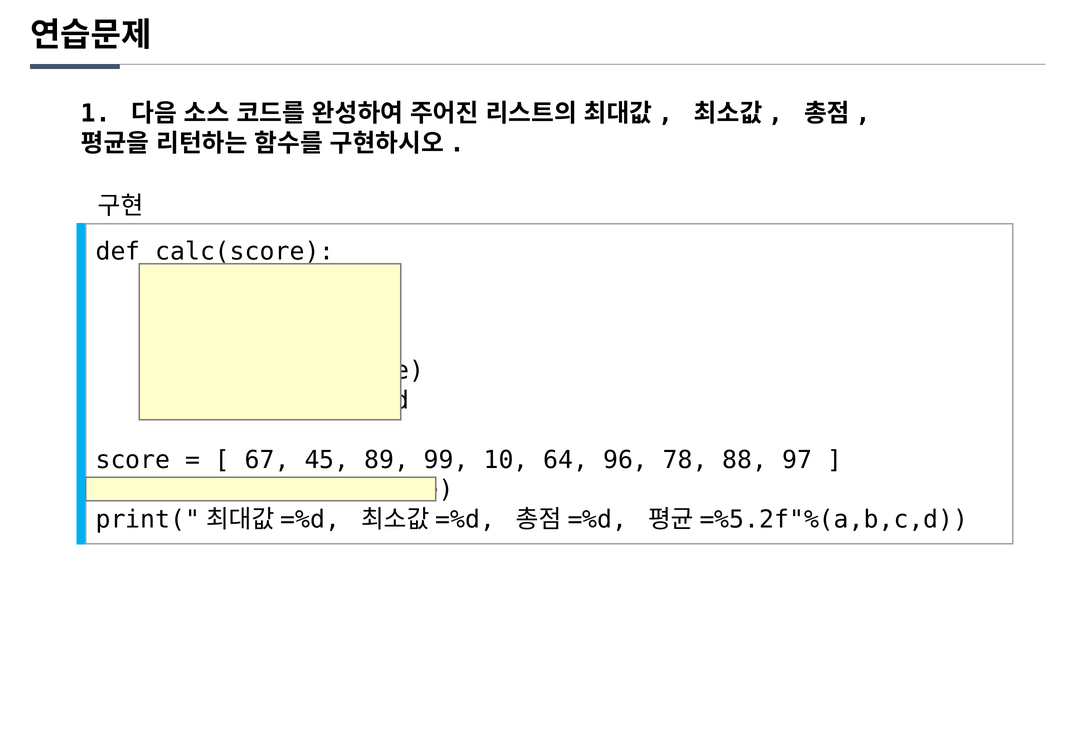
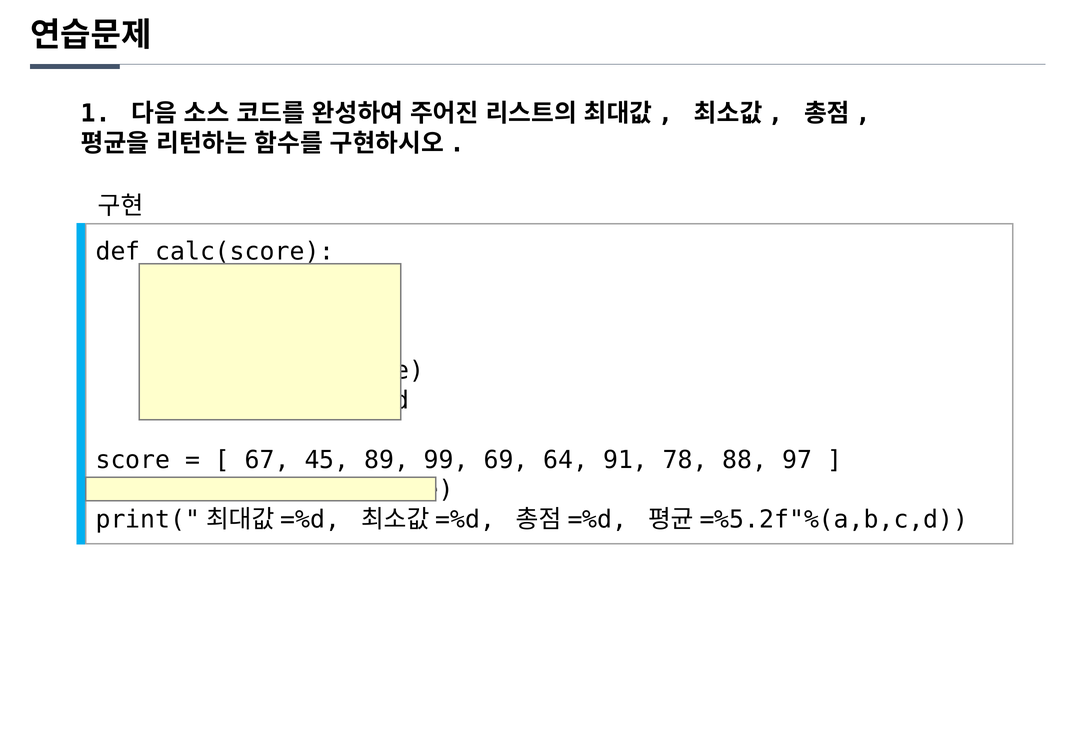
10: 10 -> 69
96: 96 -> 91
